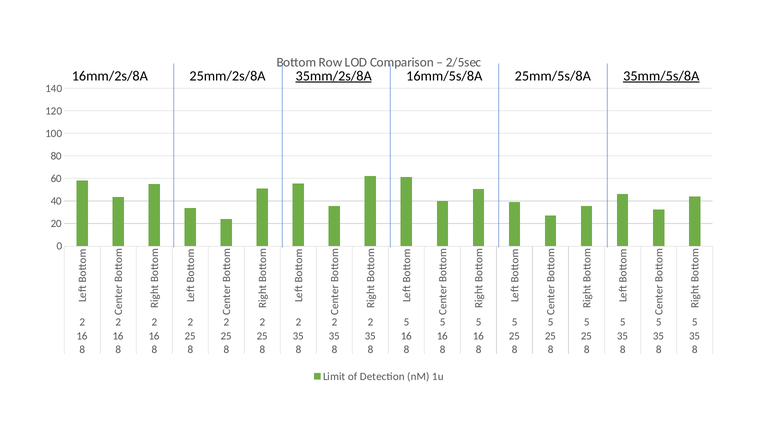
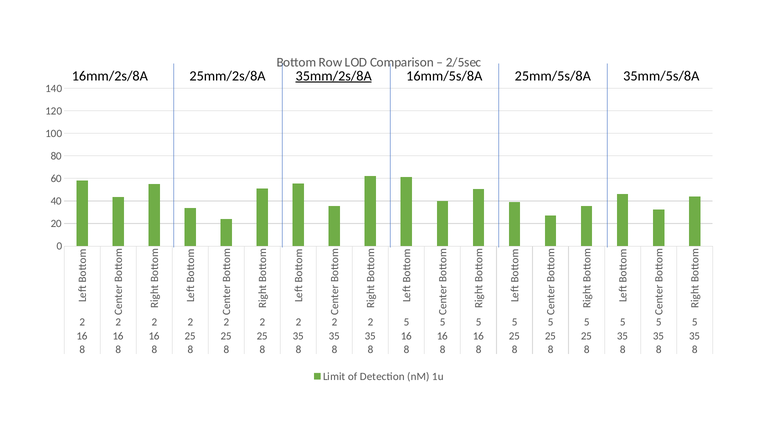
35mm/5s/8A underline: present -> none
